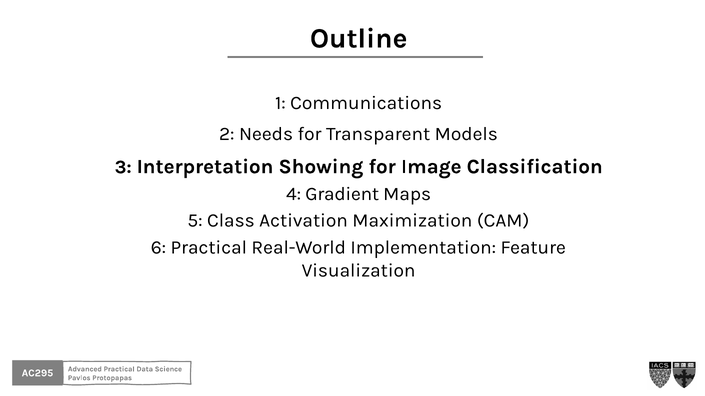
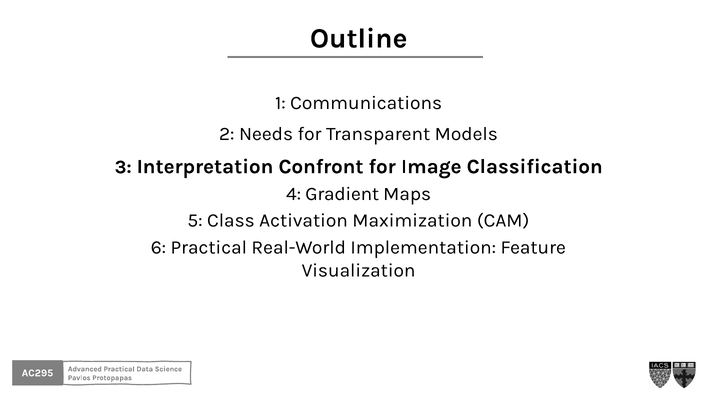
Showing: Showing -> Confront
